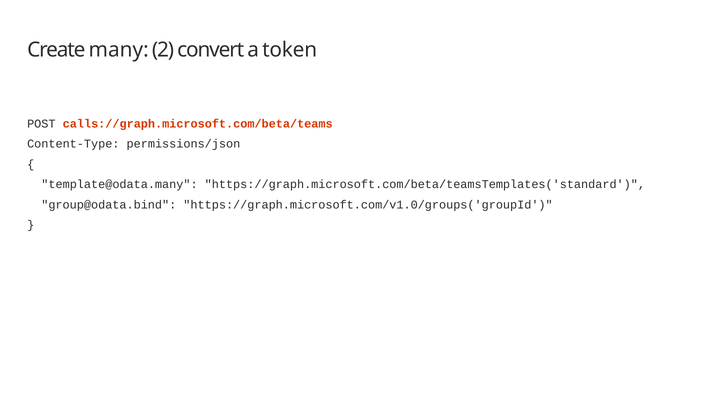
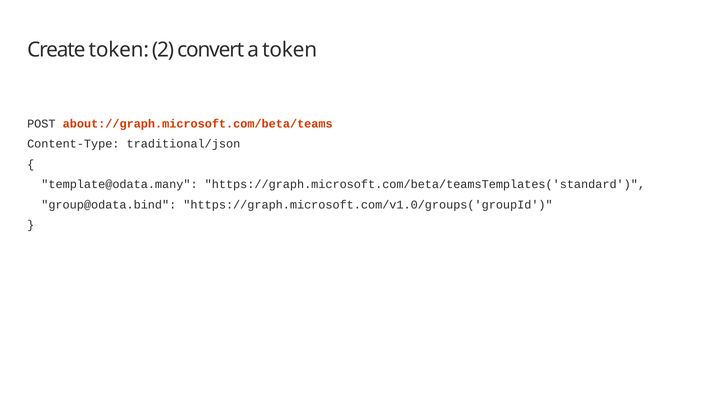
Create many: many -> token
calls://graph.microsoft.com/beta/teams: calls://graph.microsoft.com/beta/teams -> about://graph.microsoft.com/beta/teams
permissions/json: permissions/json -> traditional/json
